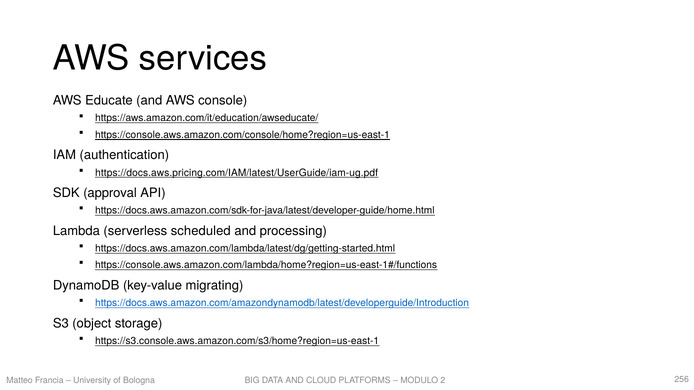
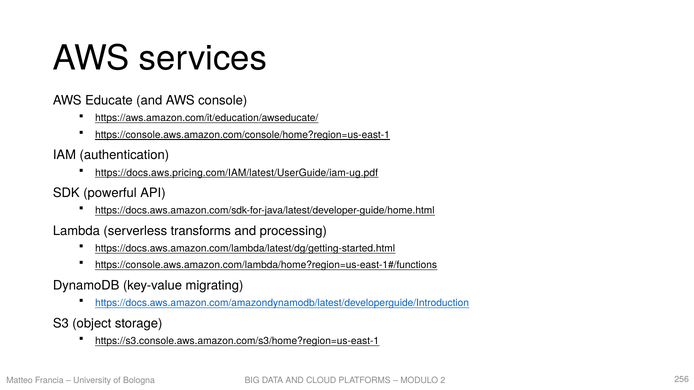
approval: approval -> powerful
scheduled: scheduled -> transforms
